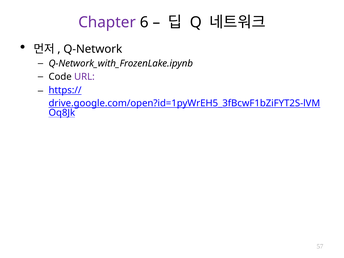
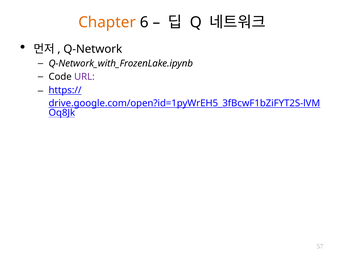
Chapter colour: purple -> orange
